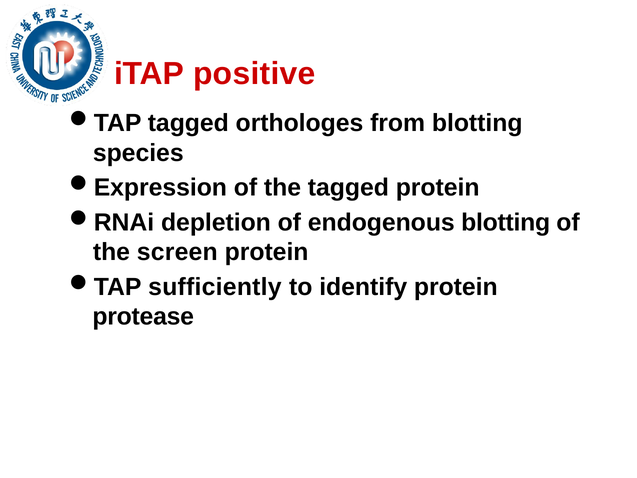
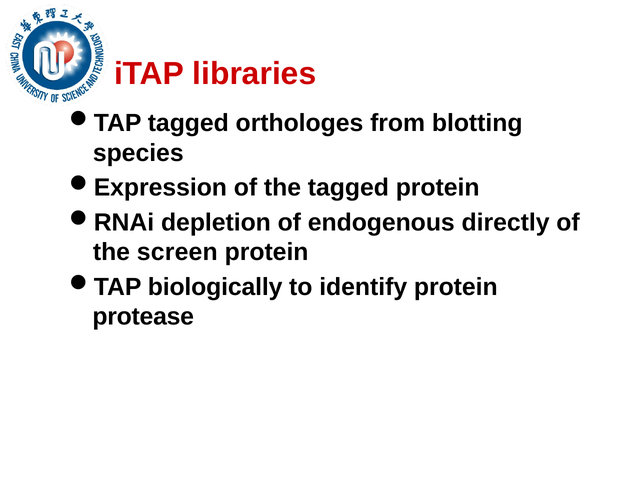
positive: positive -> libraries
endogenous blotting: blotting -> directly
sufficiently: sufficiently -> biologically
